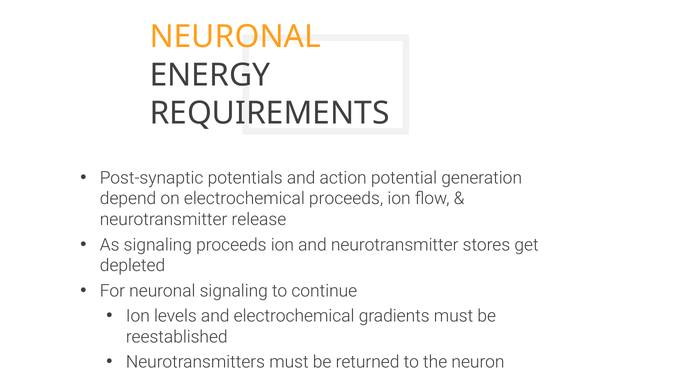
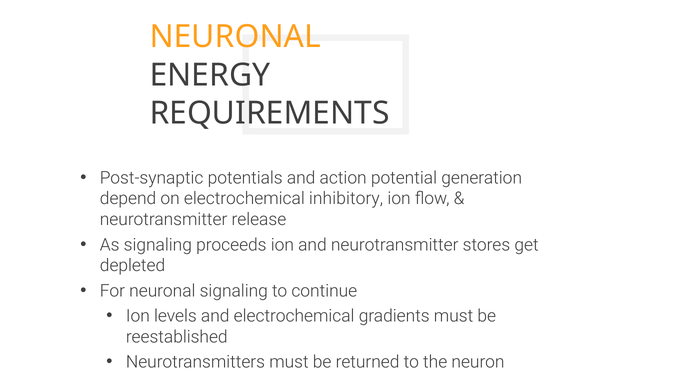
electrochemical proceeds: proceeds -> inhibitory
